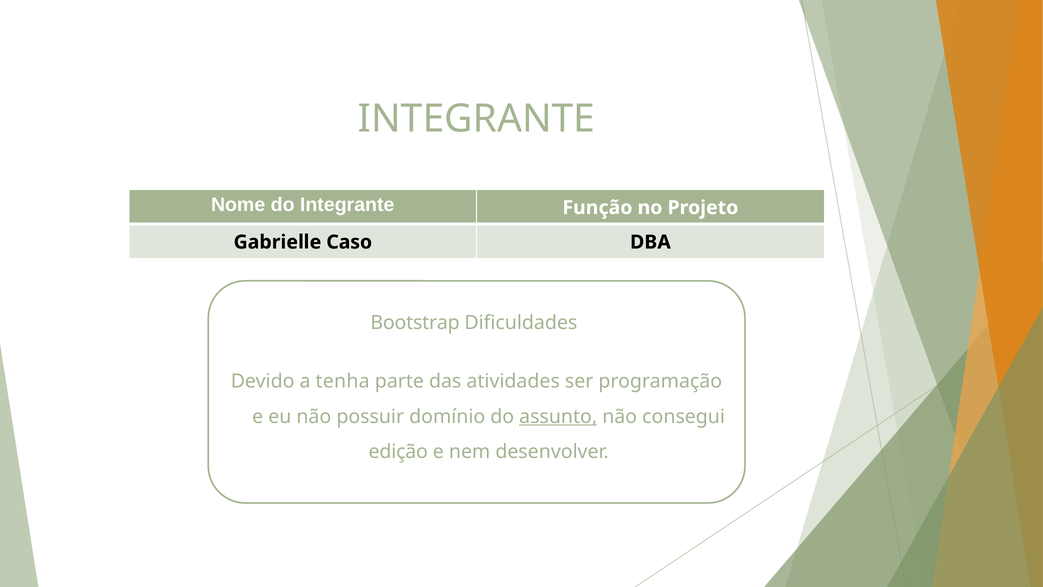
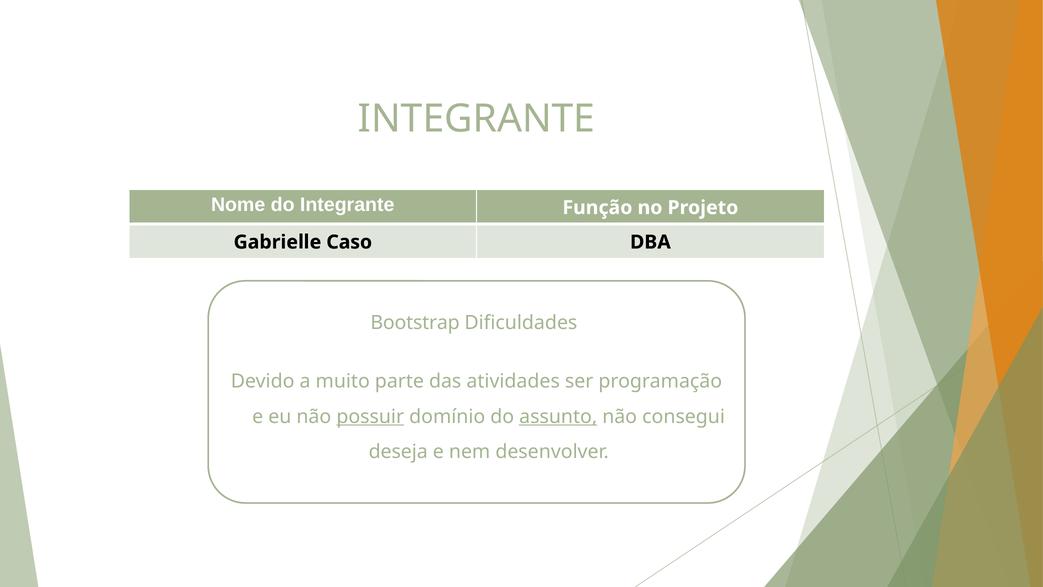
tenha: tenha -> muito
possuir underline: none -> present
edição: edição -> deseja
